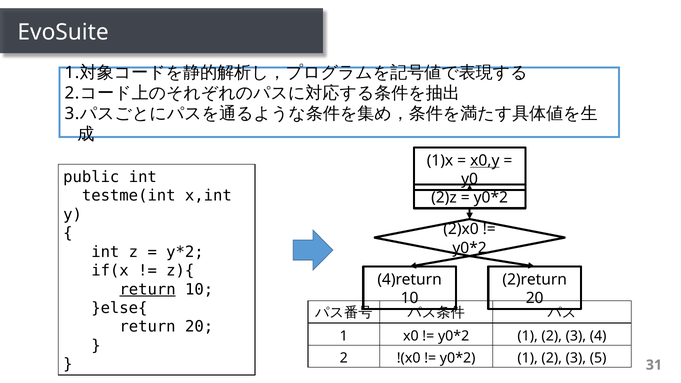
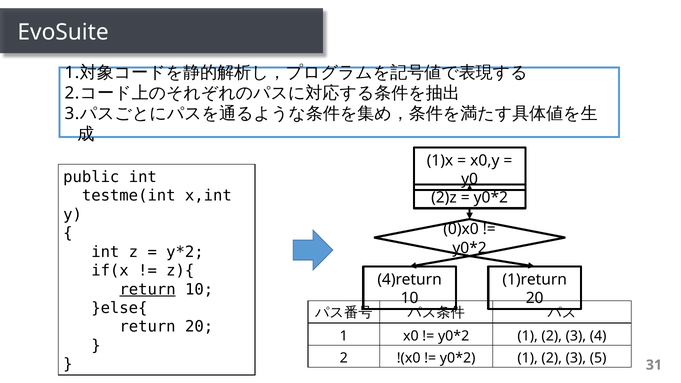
x0,y underline: present -> none
2)x0: 2)x0 -> 0)x0
2)return: 2)return -> 1)return
